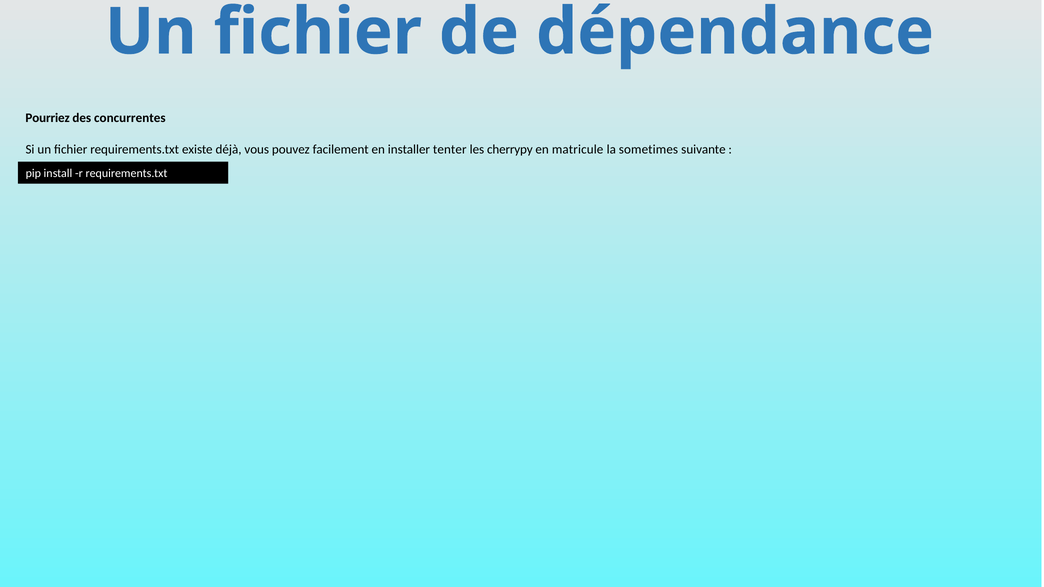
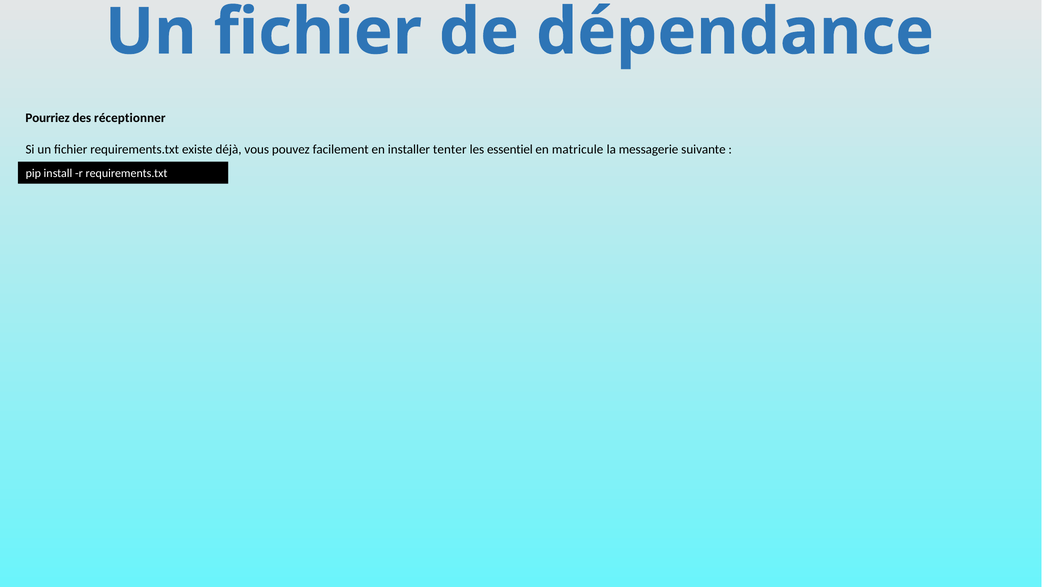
concurrentes: concurrentes -> réceptionner
cherrypy: cherrypy -> essentiel
sometimes: sometimes -> messagerie
